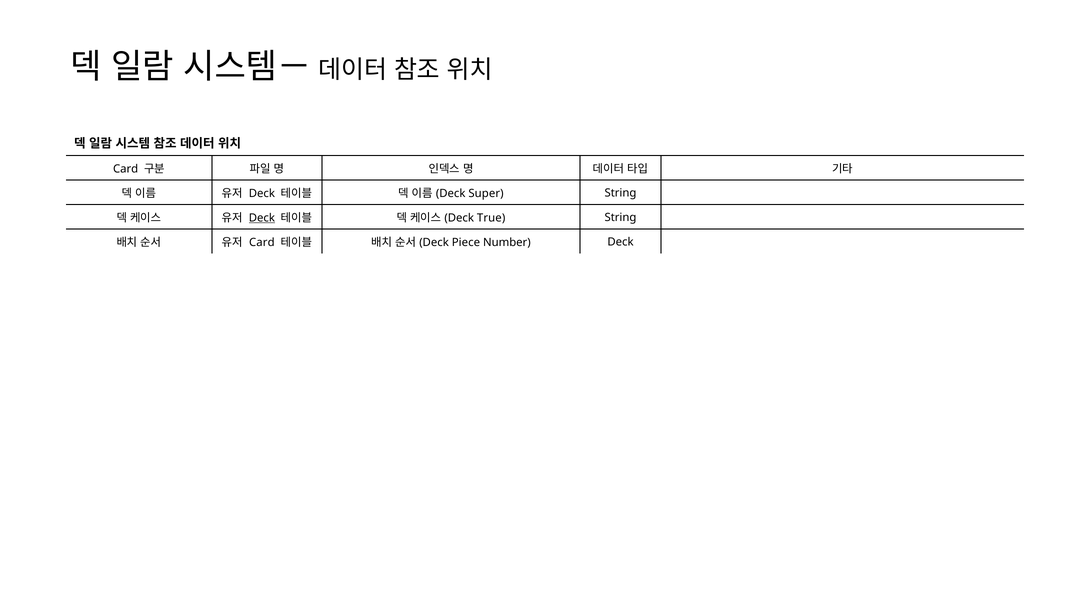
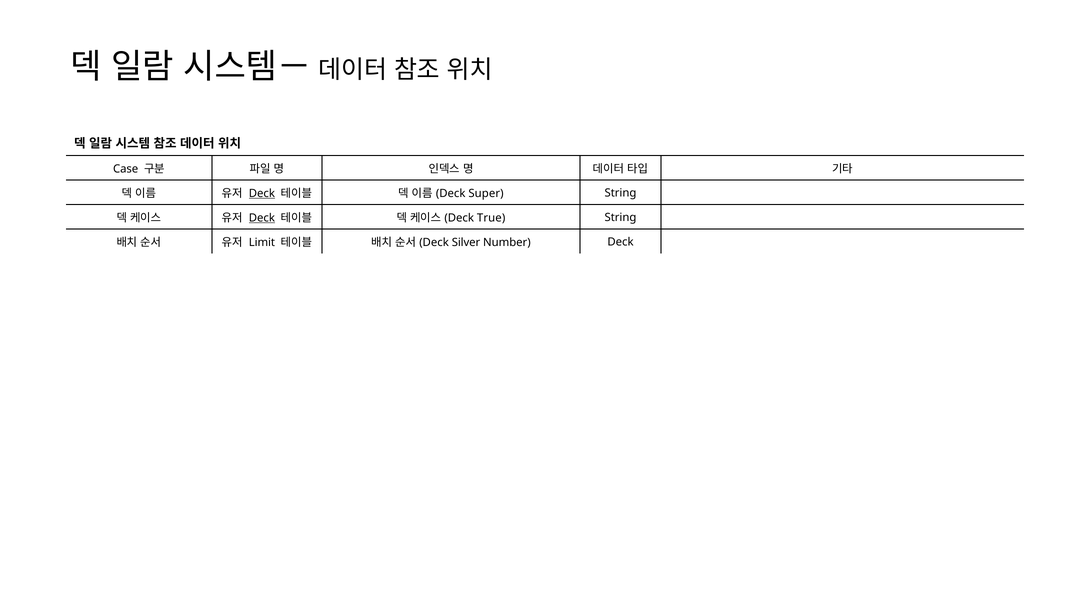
Card at (126, 169): Card -> Case
Deck at (262, 193) underline: none -> present
Card at (262, 242): Card -> Limit
Piece: Piece -> Silver
